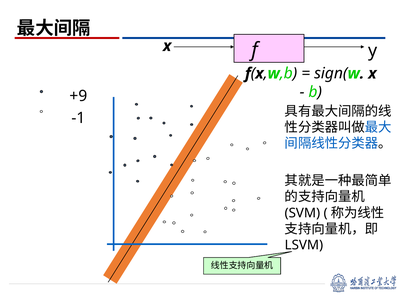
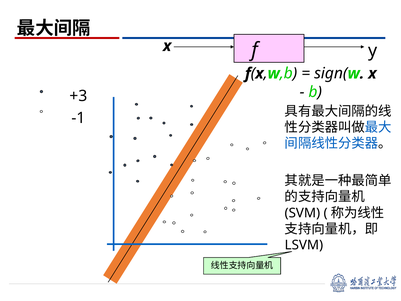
+9: +9 -> +3
